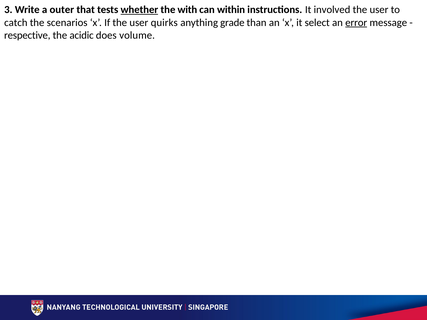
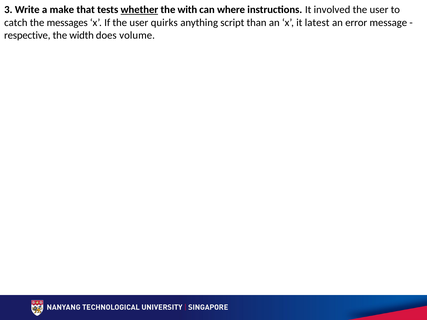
outer: outer -> make
within: within -> where
scenarios: scenarios -> messages
grade: grade -> script
select: select -> latest
error underline: present -> none
acidic: acidic -> width
